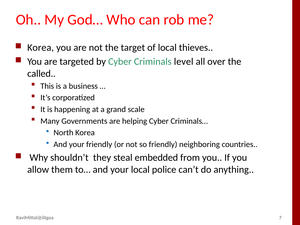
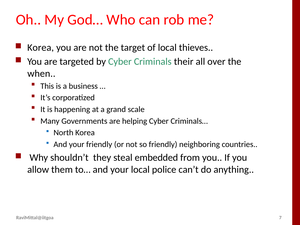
level: level -> their
called: called -> when
